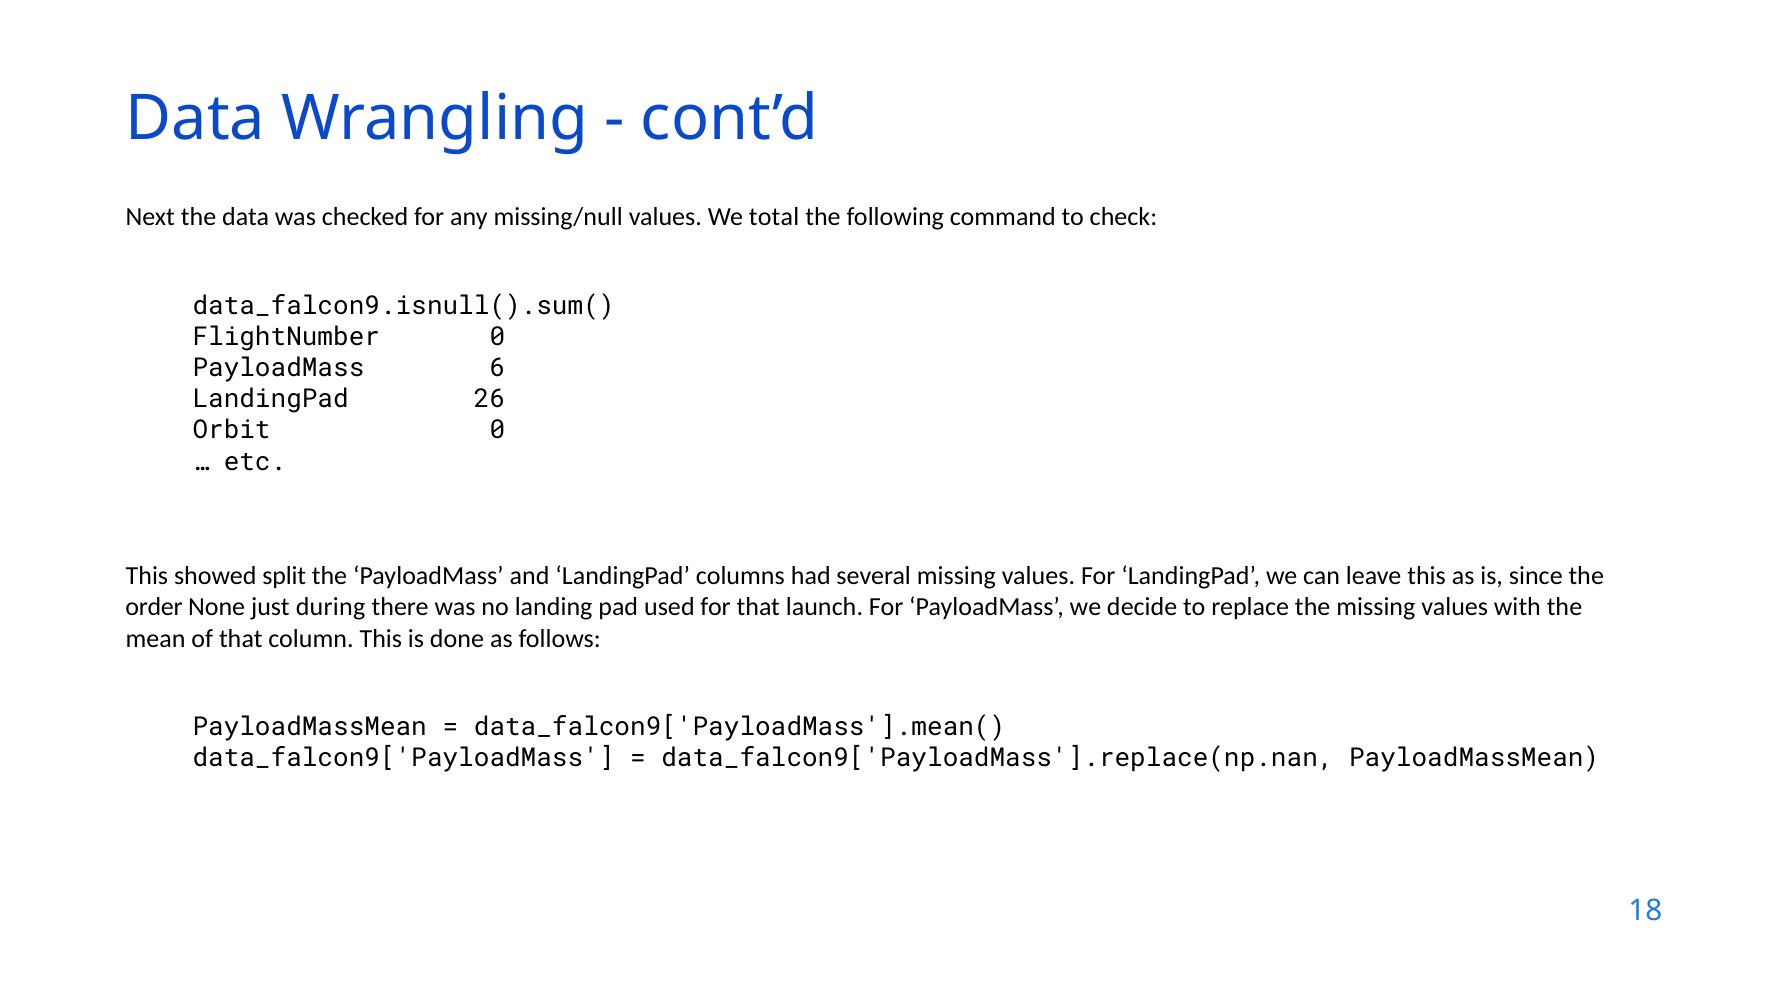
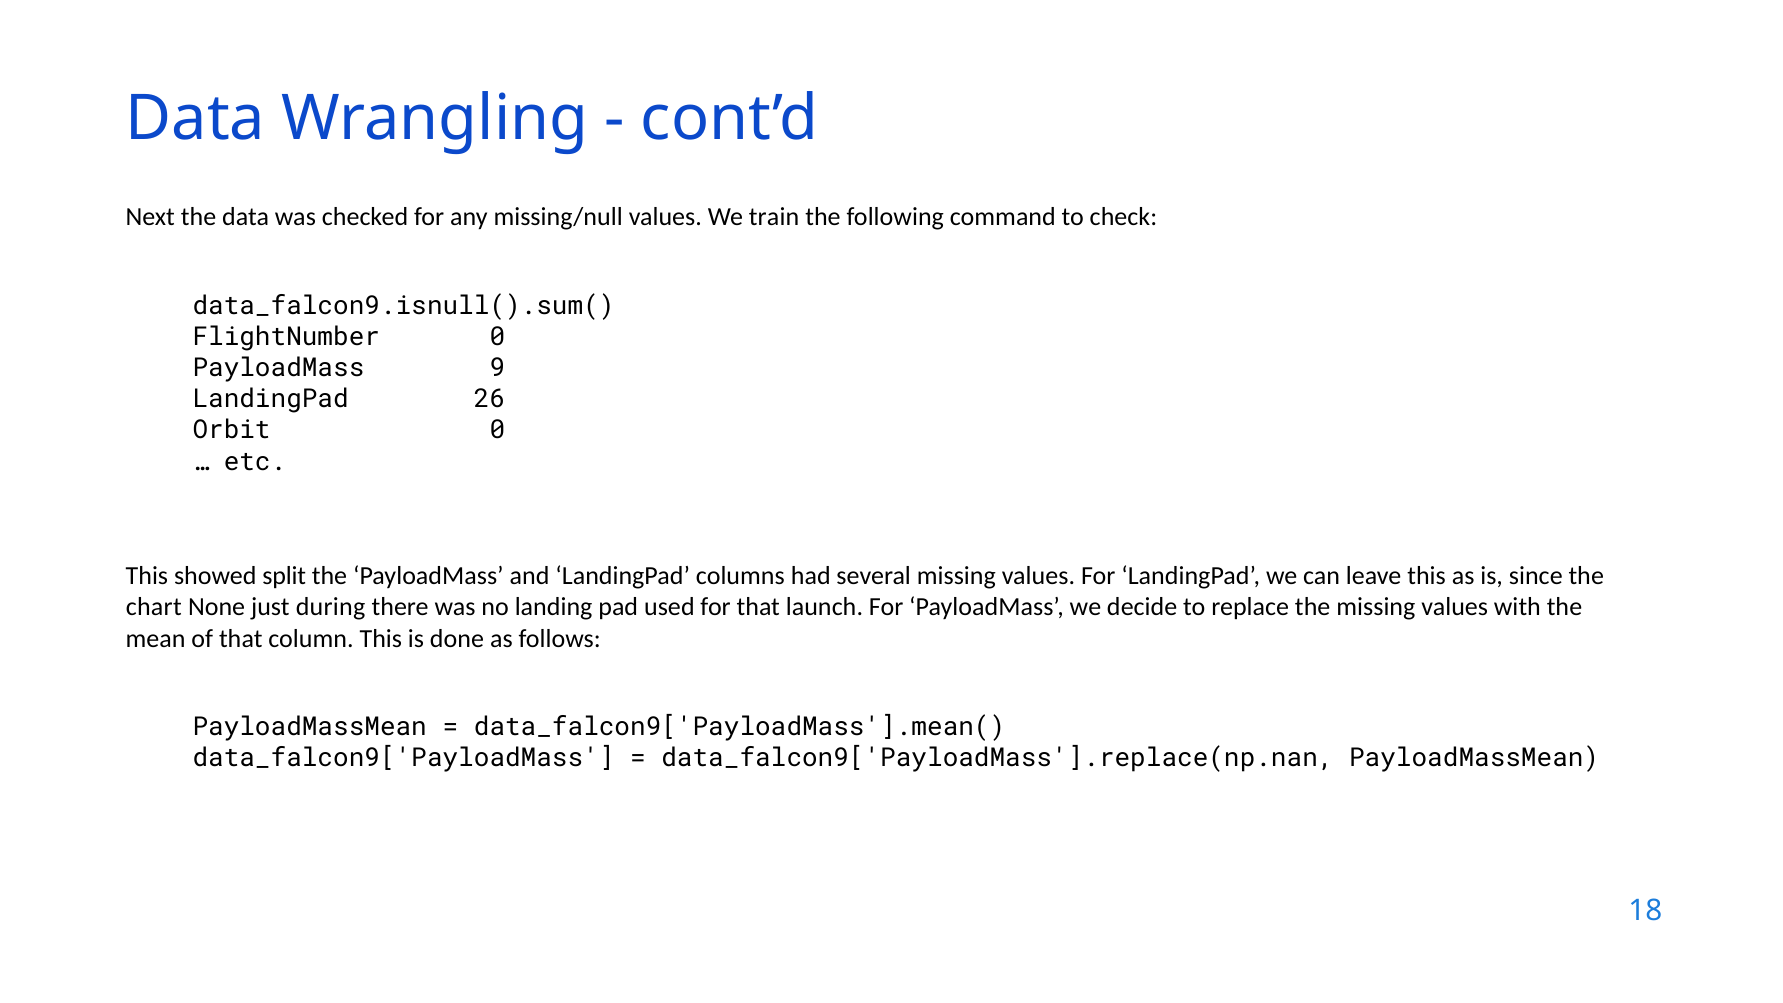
total: total -> train
6: 6 -> 9
order: order -> chart
